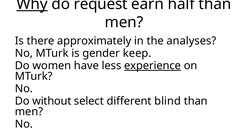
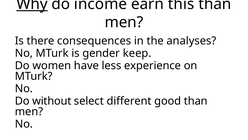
request: request -> income
half: half -> this
approximately: approximately -> consequences
experience underline: present -> none
blind: blind -> good
